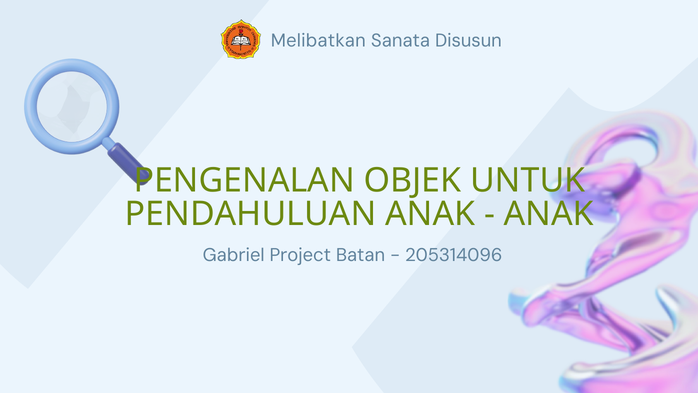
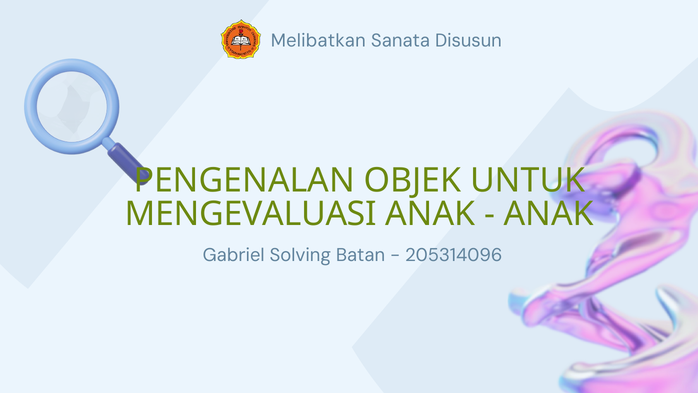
PENDAHULUAN: PENDAHULUAN -> MENGEVALUASI
Project: Project -> Solving
